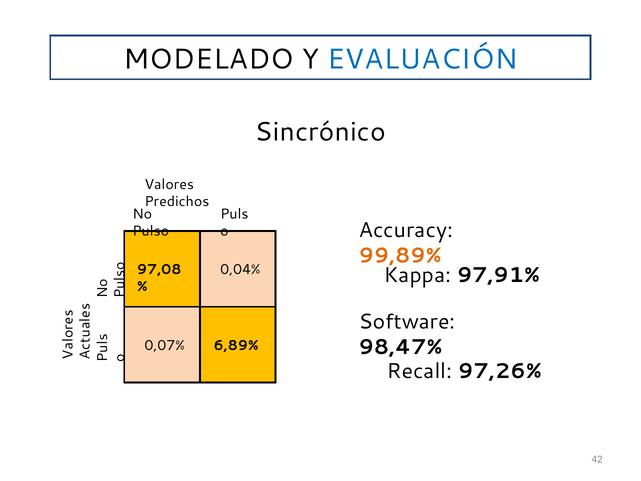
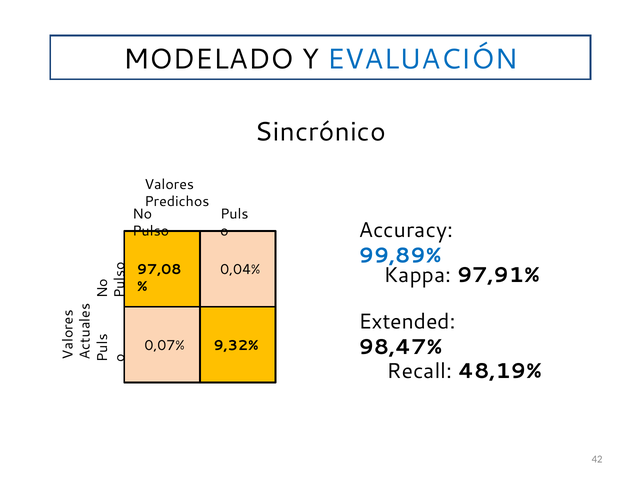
99,89% colour: orange -> blue
Software: Software -> Extended
6,89%: 6,89% -> 9,32%
97,26%: 97,26% -> 48,19%
